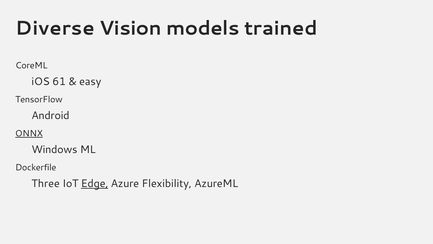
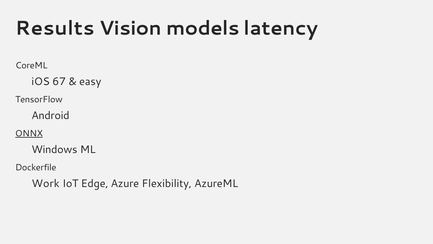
Diverse: Diverse -> Results
trained: trained -> latency
61: 61 -> 67
Three: Three -> Work
Edge underline: present -> none
